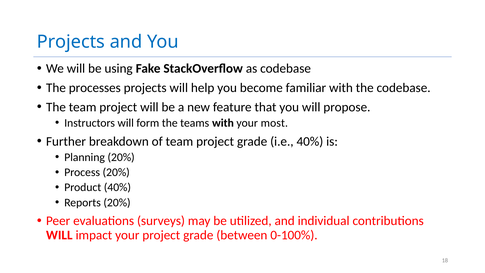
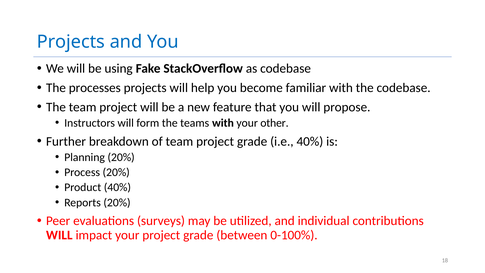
most: most -> other
